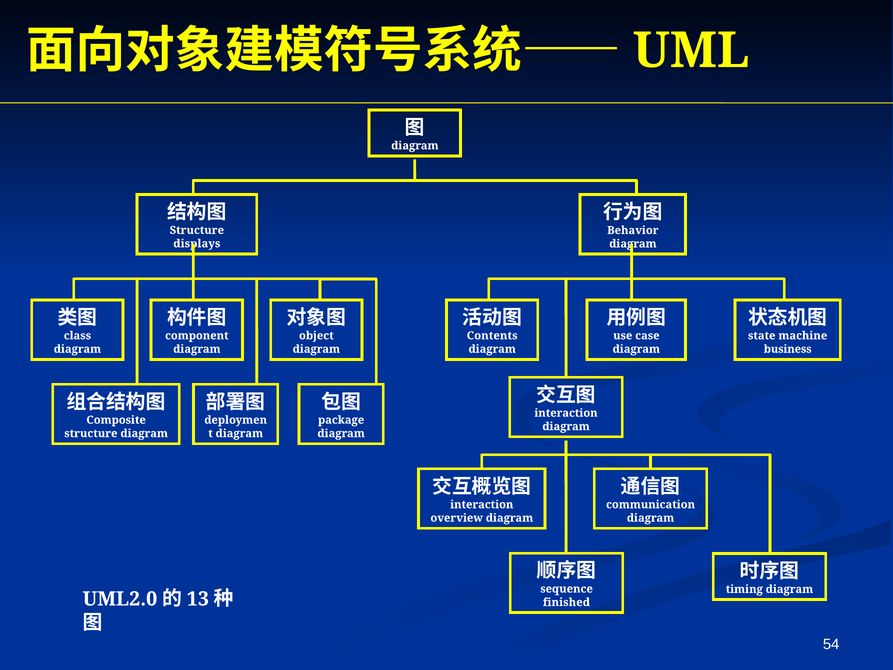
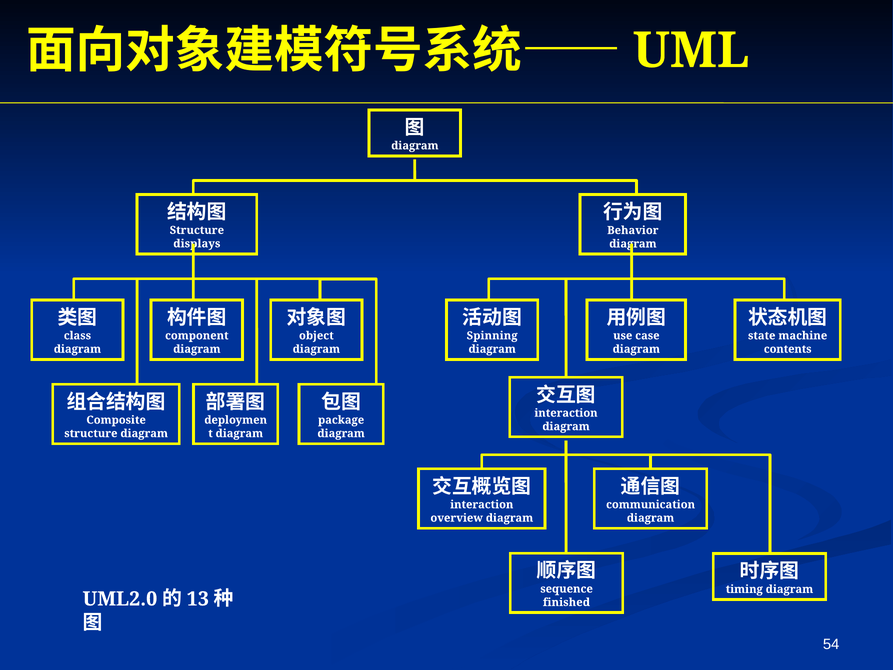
Contents: Contents -> Spinning
business: business -> contents
